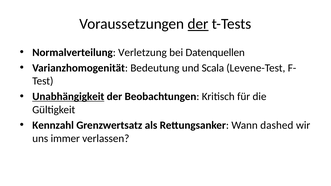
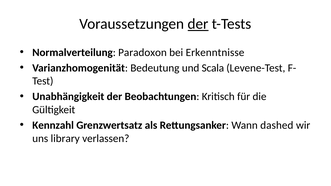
Verletzung: Verletzung -> Paradoxon
Datenquellen: Datenquellen -> Erkenntnisse
Unabhängigkeit underline: present -> none
immer: immer -> library
